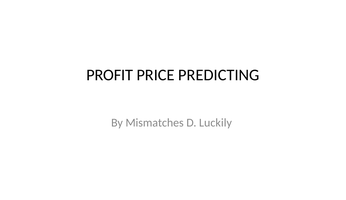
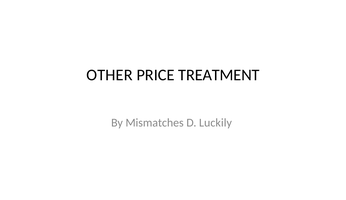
PROFIT: PROFIT -> OTHER
PREDICTING: PREDICTING -> TREATMENT
